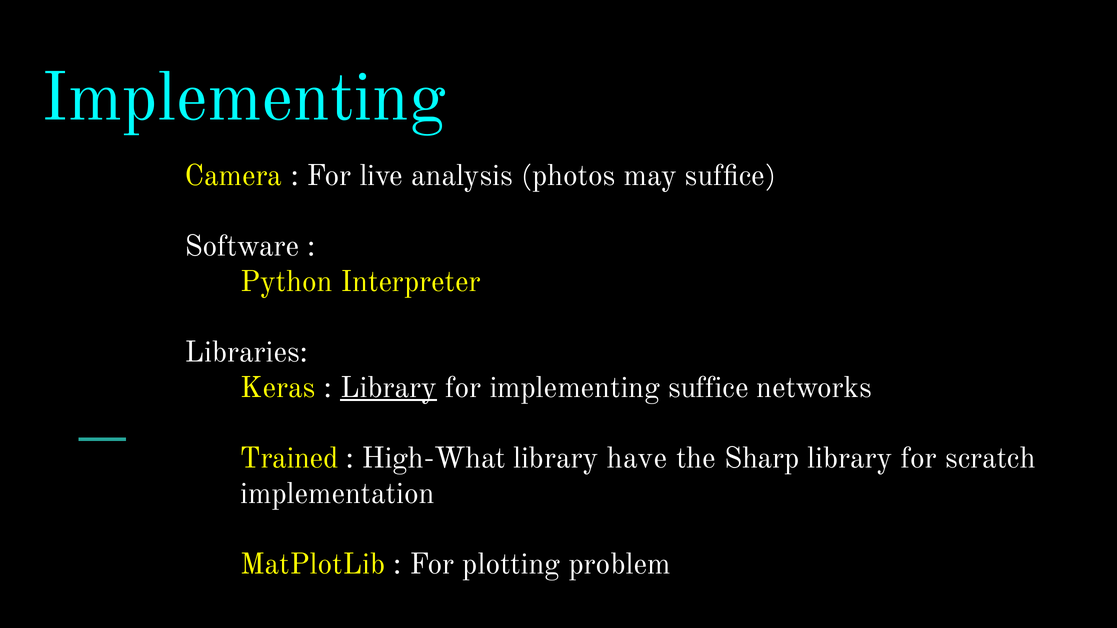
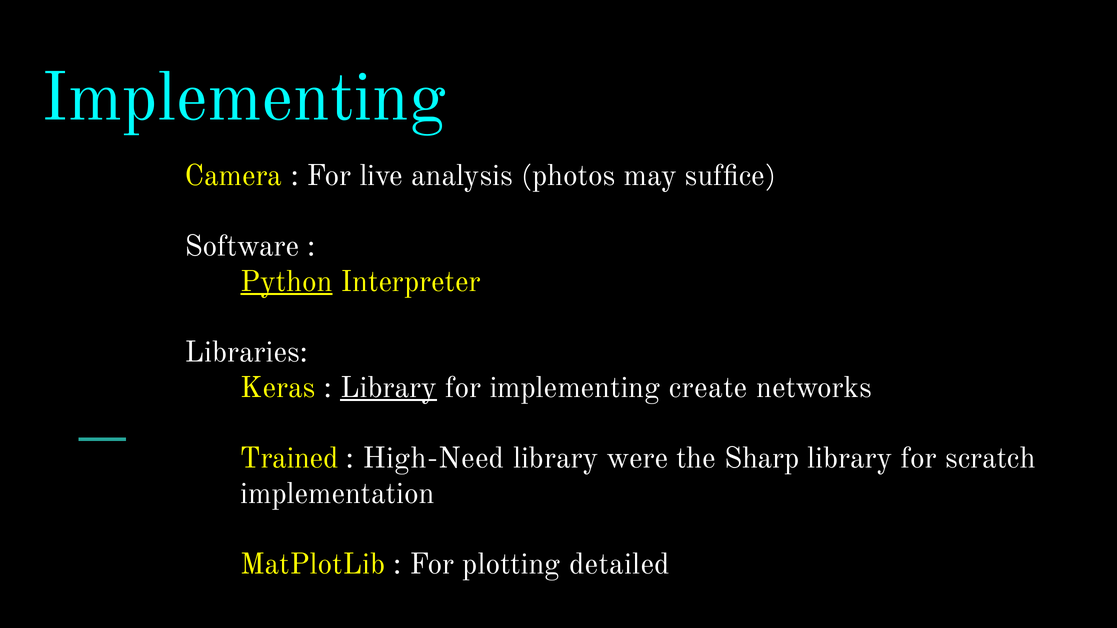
Python underline: none -> present
implementing suffice: suffice -> create
High-What: High-What -> High-Need
have: have -> were
problem: problem -> detailed
